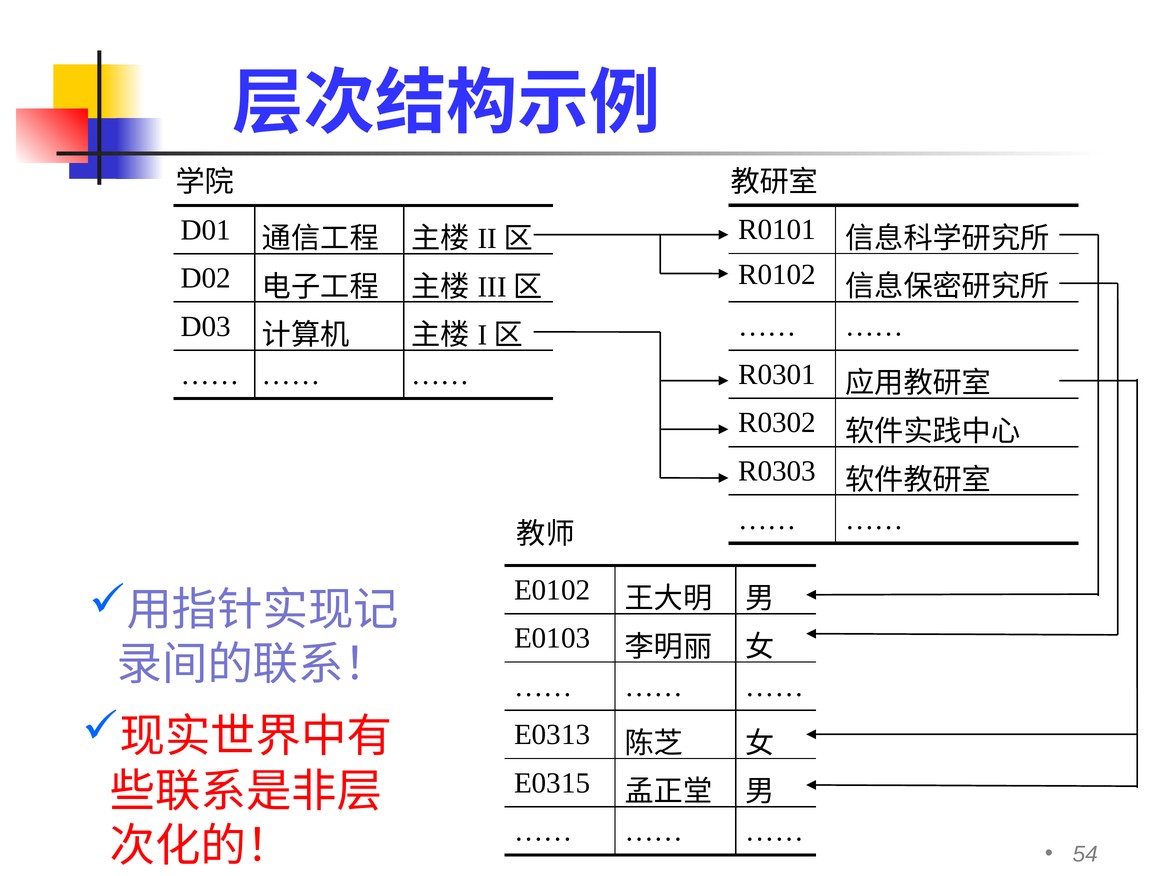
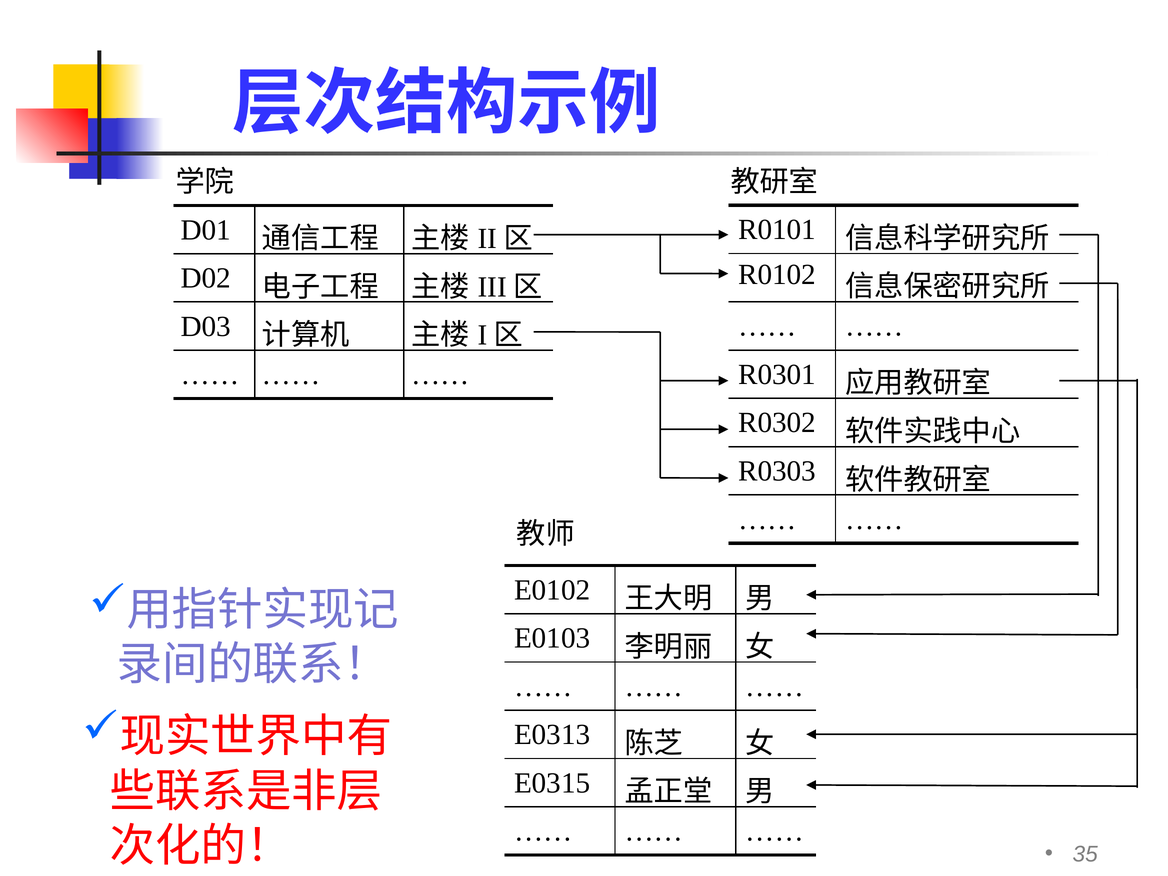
54: 54 -> 35
